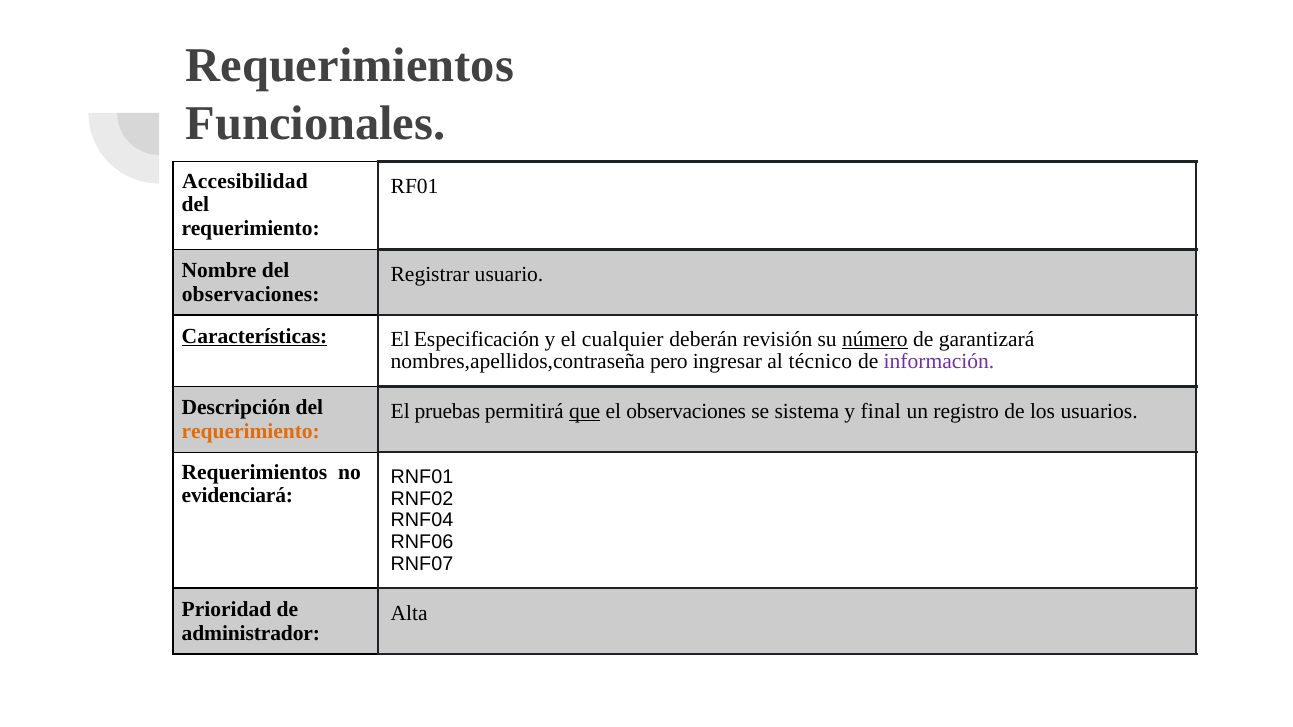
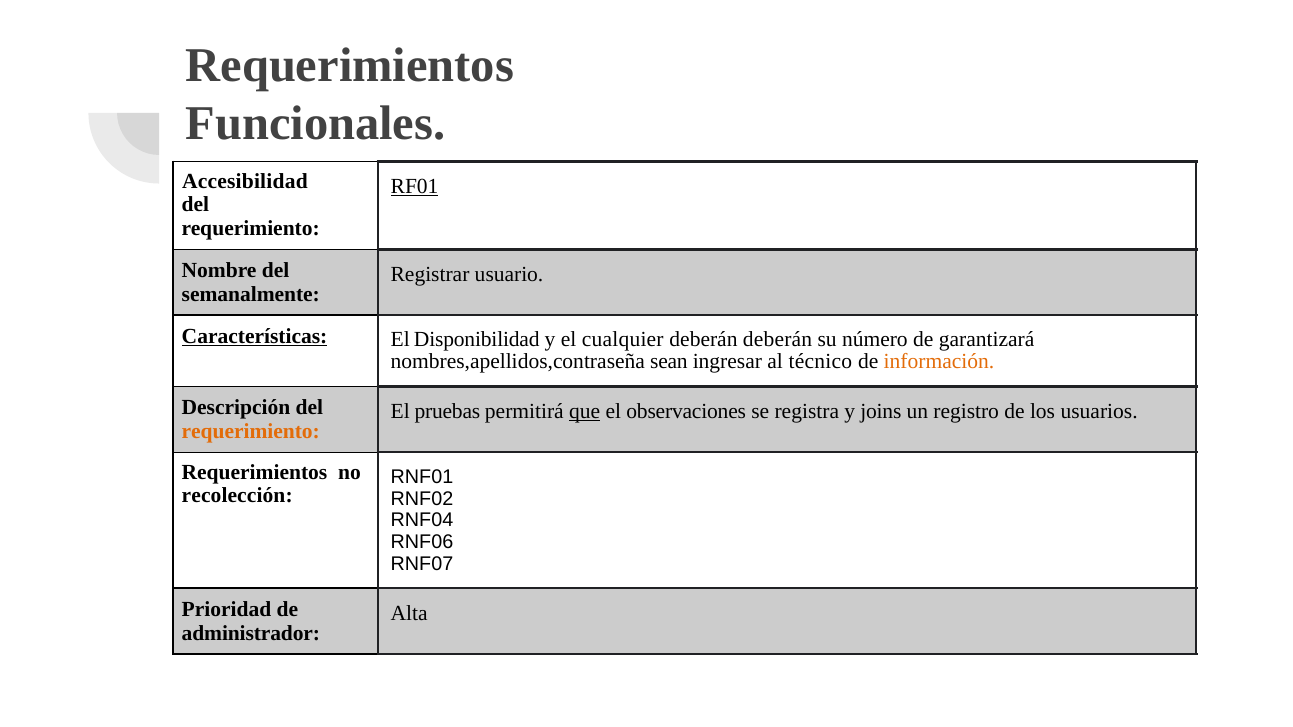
RF01 underline: none -> present
observaciones at (251, 295): observaciones -> semanalmente
Especificación: Especificación -> Disponibilidad
deberán revisión: revisión -> deberán
número underline: present -> none
pero: pero -> sean
información colour: purple -> orange
sistema: sistema -> registra
final: final -> joins
evidenciará: evidenciará -> recolección
